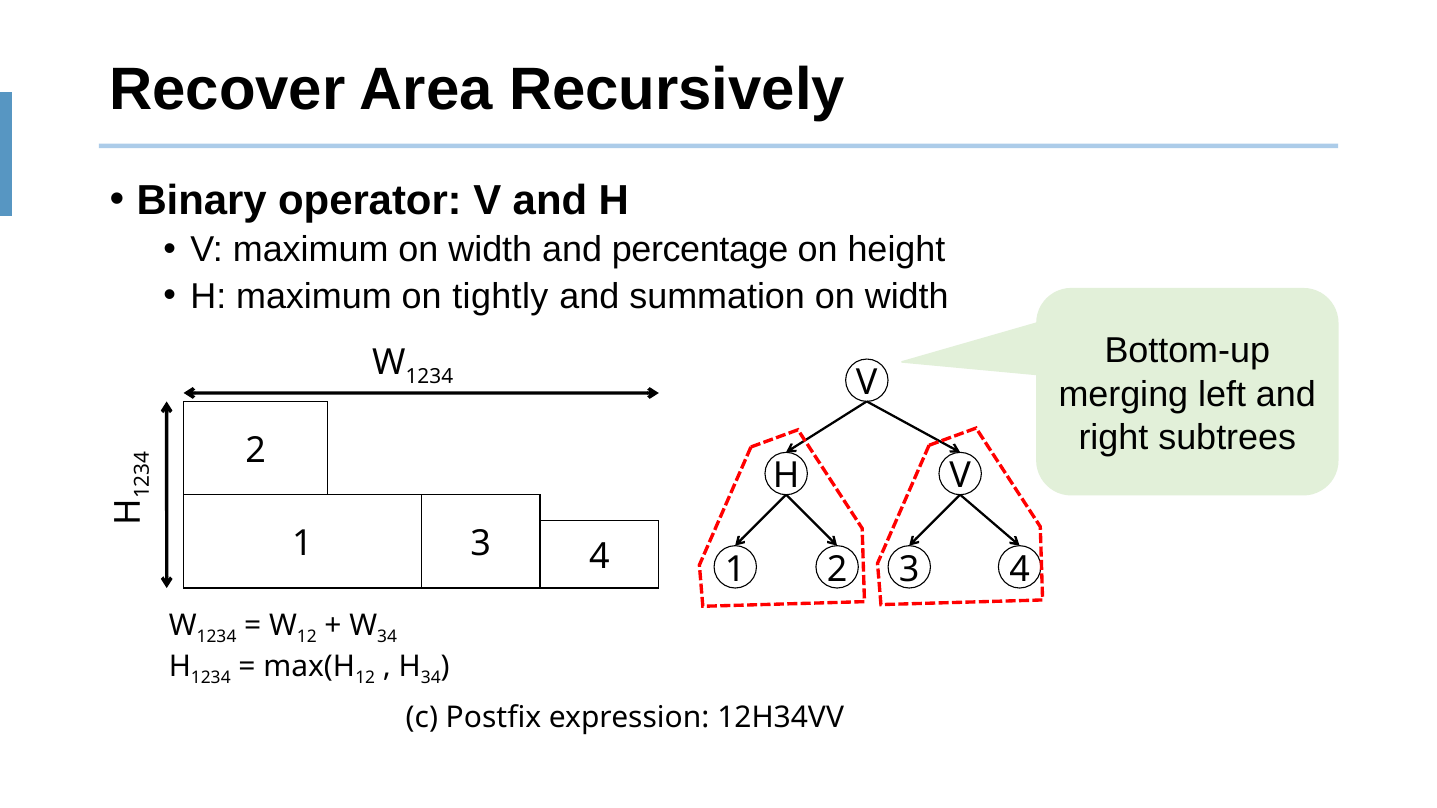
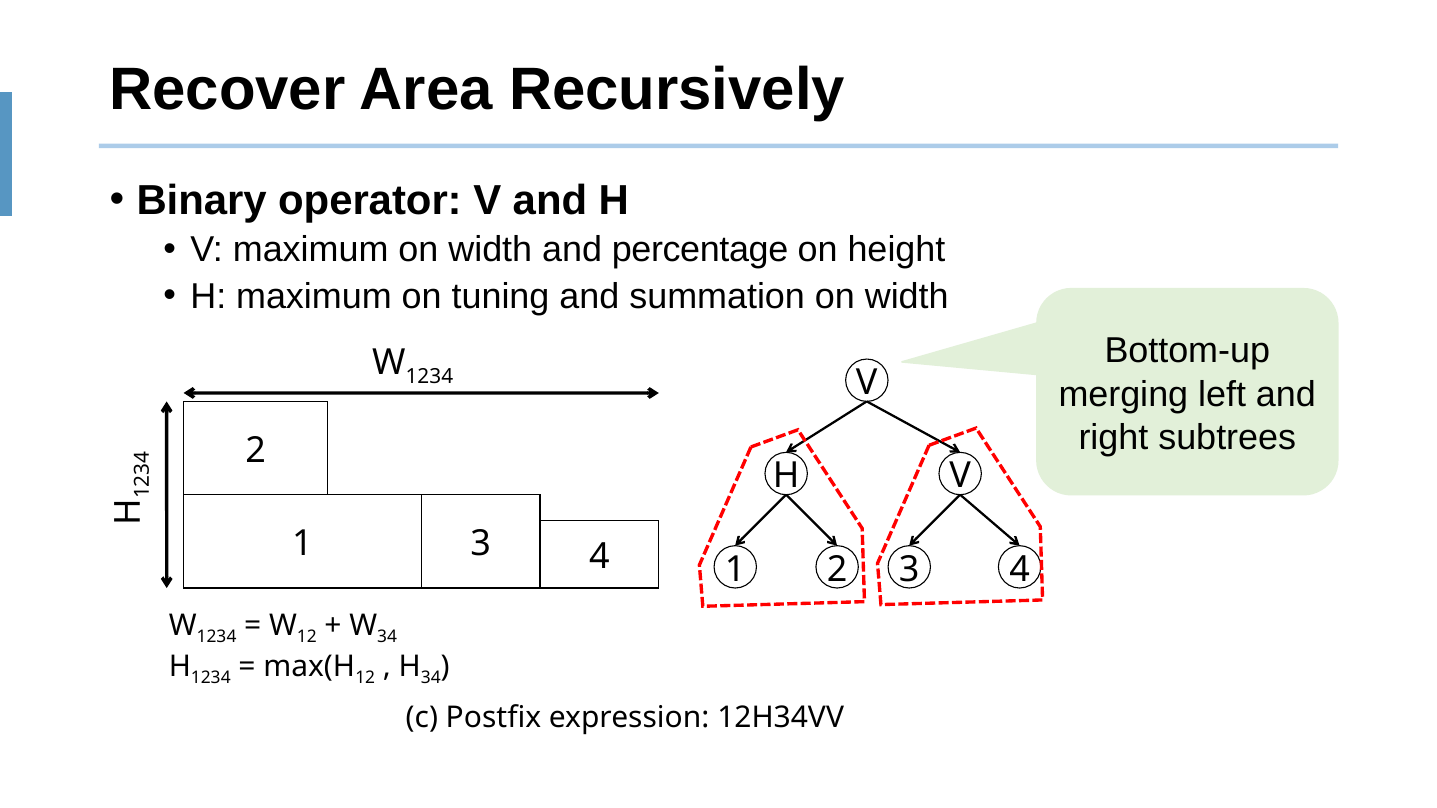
tightly: tightly -> tuning
